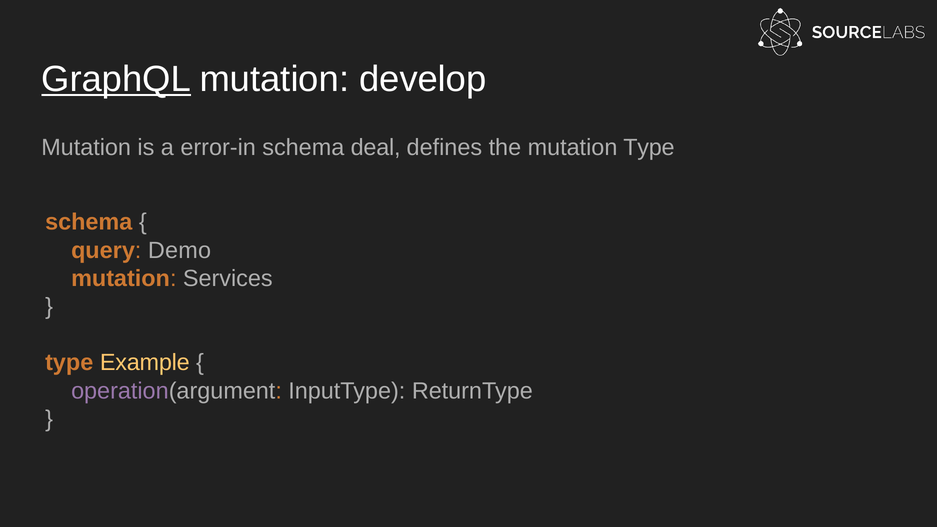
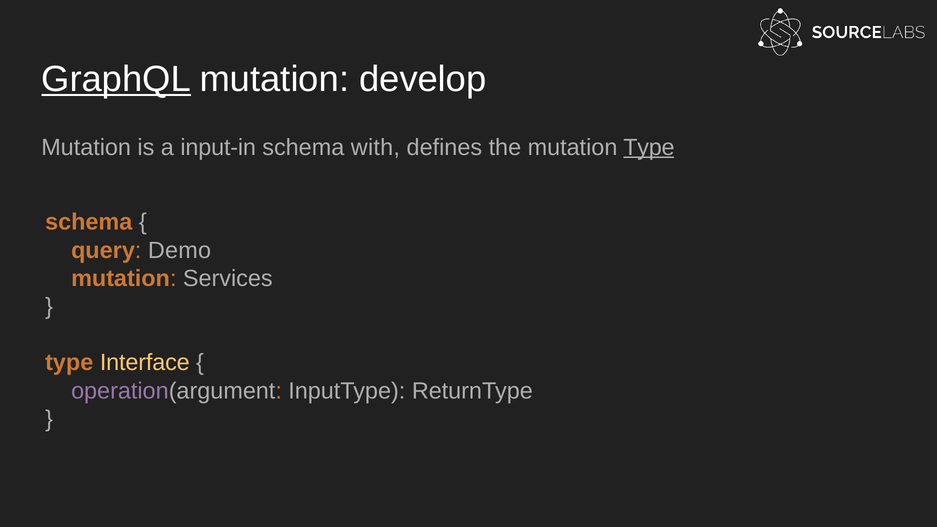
error-in: error-in -> input-in
deal: deal -> with
Type at (649, 147) underline: none -> present
Example: Example -> Interface
